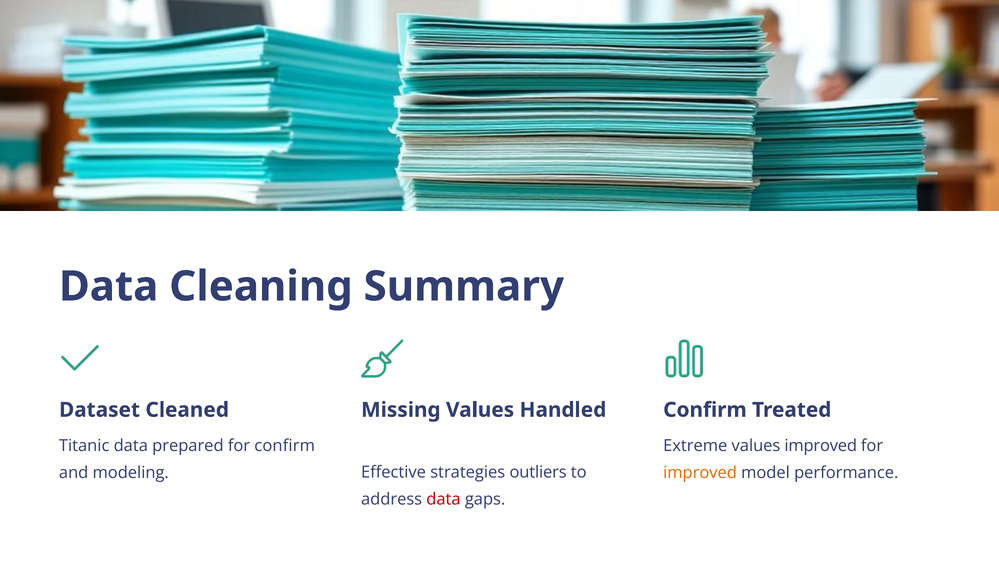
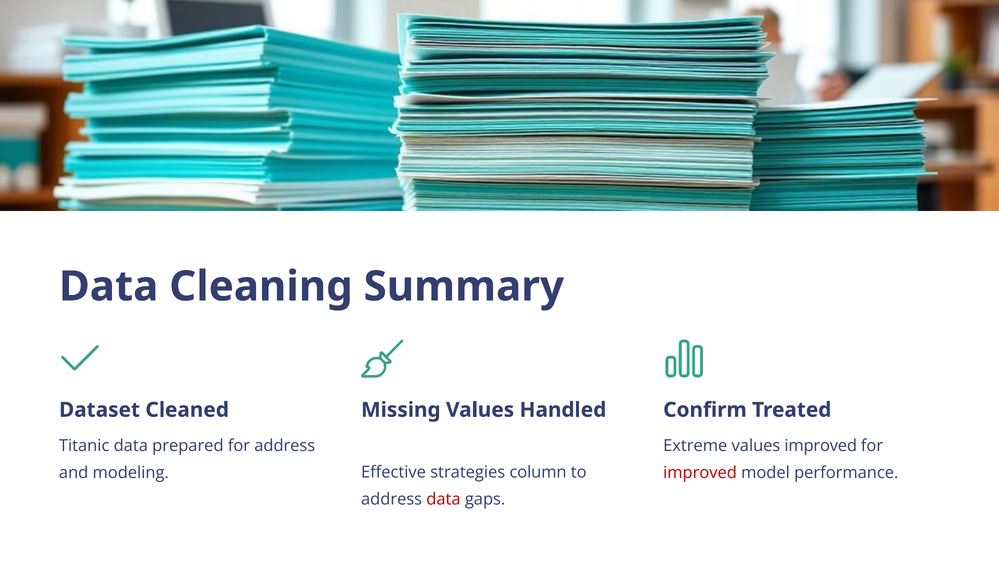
for confirm: confirm -> address
outliers: outliers -> column
improved at (700, 473) colour: orange -> red
